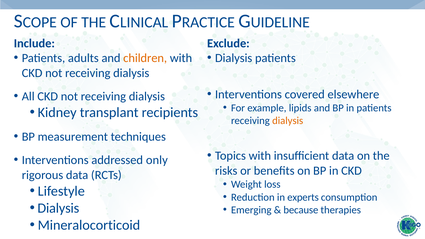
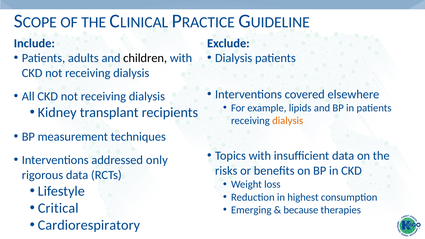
children colour: orange -> black
experts: experts -> highest
Dialysis at (58, 208): Dialysis -> Critical
Mineralocorticoid: Mineralocorticoid -> Cardiorespiratory
